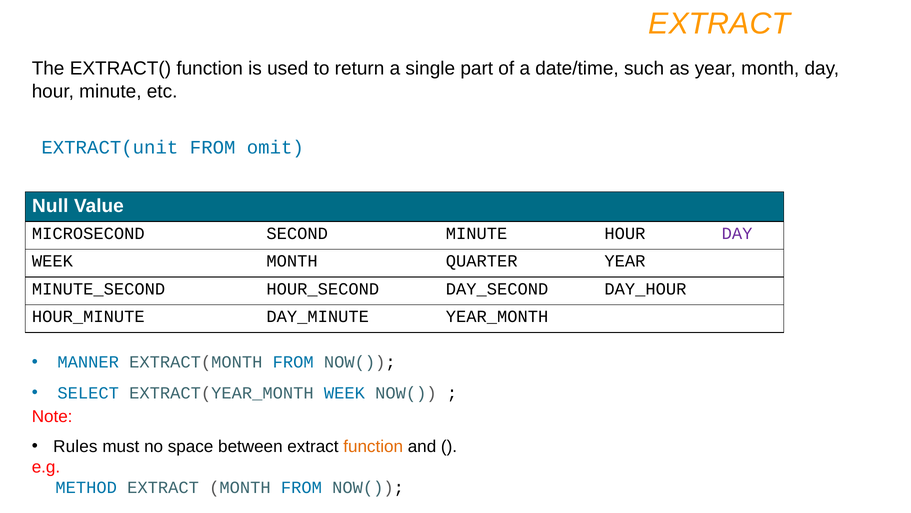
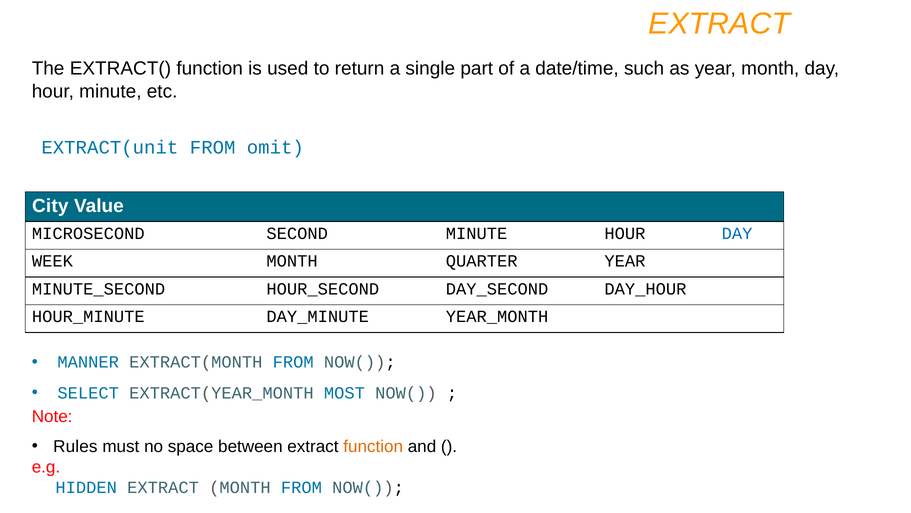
Null: Null -> City
DAY at (737, 233) colour: purple -> blue
EXTRACT(YEAR_MONTH WEEK: WEEK -> MOST
METHOD: METHOD -> HIDDEN
